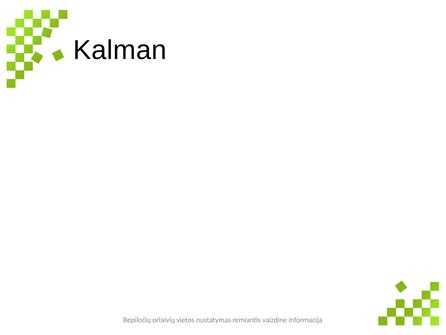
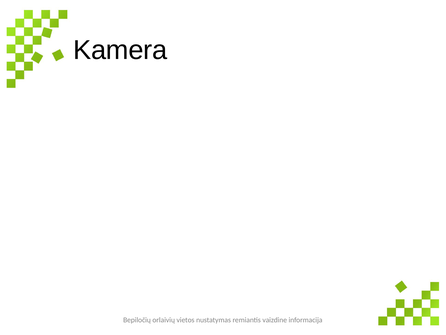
Kalman: Kalman -> Kamera
